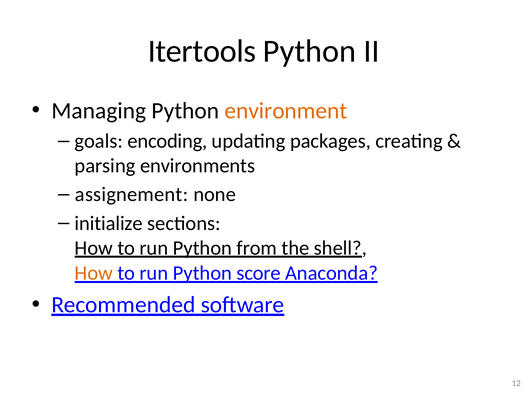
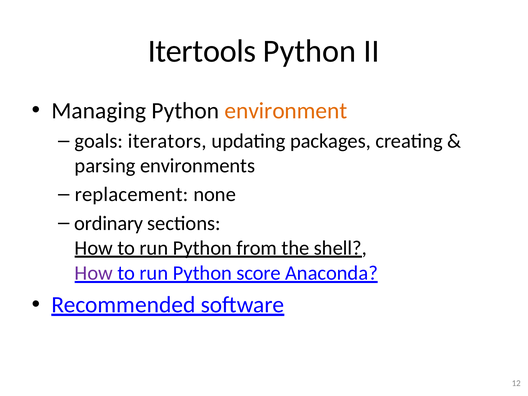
encoding: encoding -> iterators
assignement: assignement -> replacement
initialize: initialize -> ordinary
How at (94, 273) colour: orange -> purple
